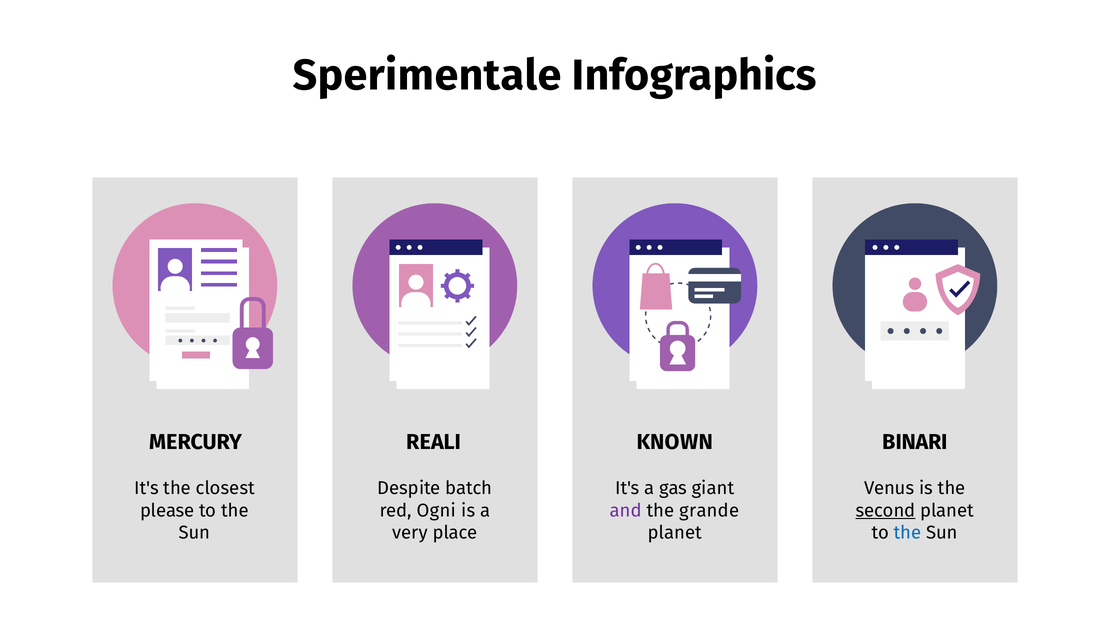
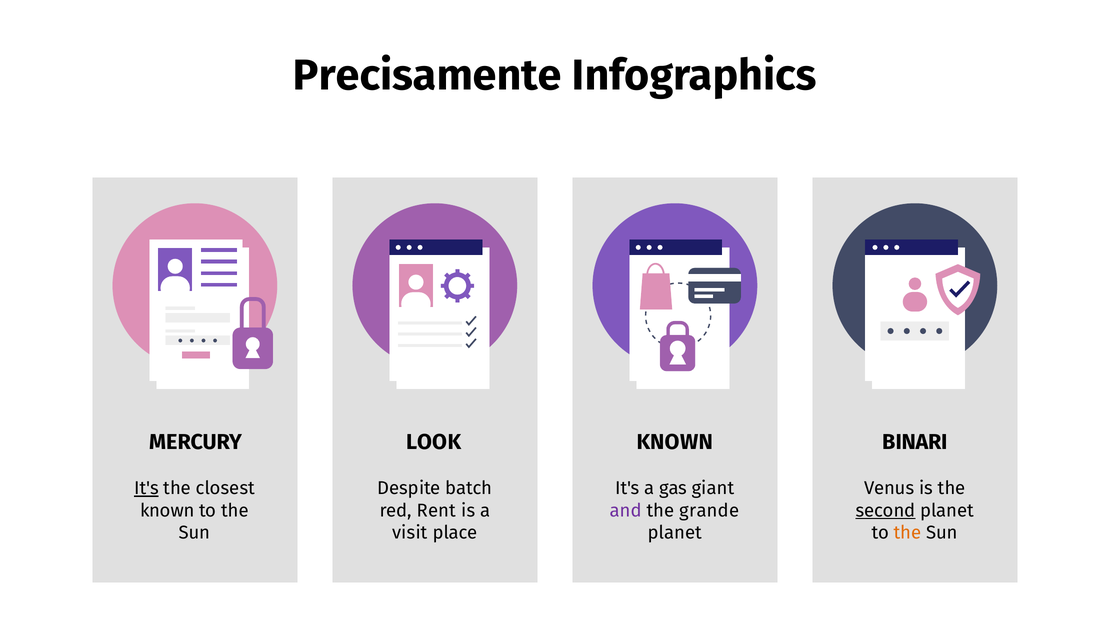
Sperimentale: Sperimentale -> Precisamente
REALI: REALI -> LOOK
It's at (146, 489) underline: none -> present
please at (167, 511): please -> known
Ogni: Ogni -> Rent
very: very -> visit
the at (908, 533) colour: blue -> orange
